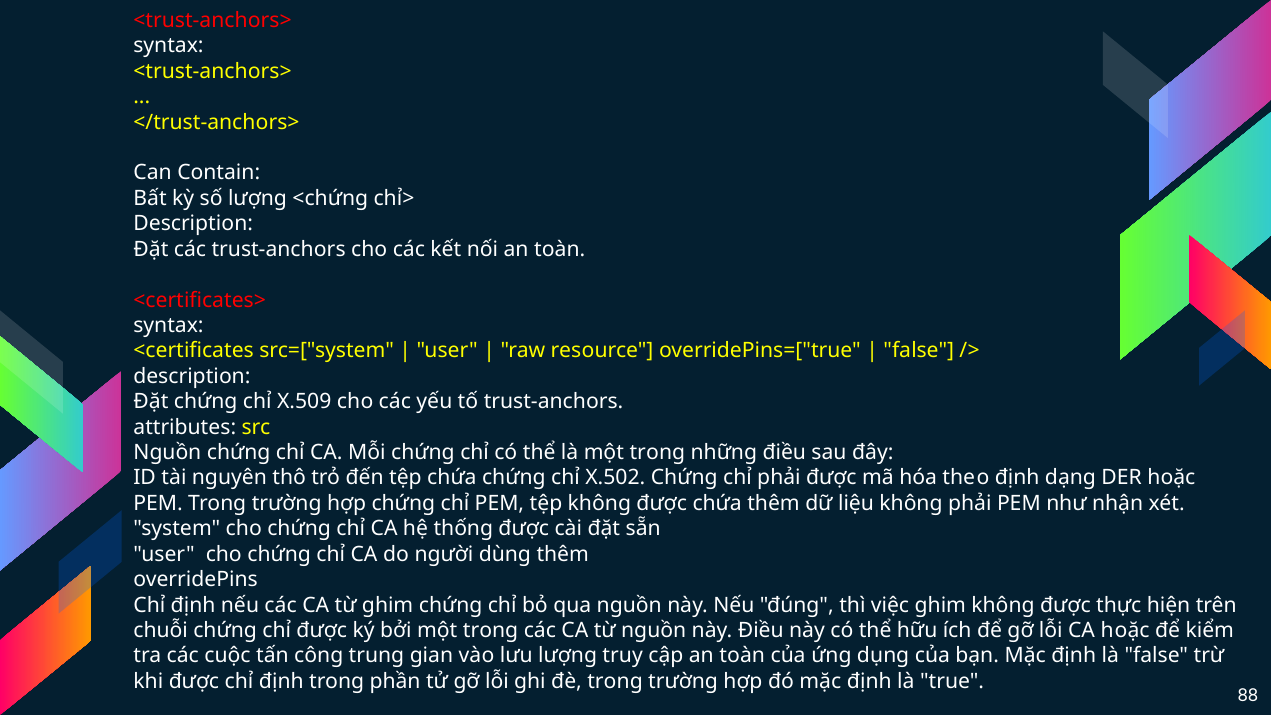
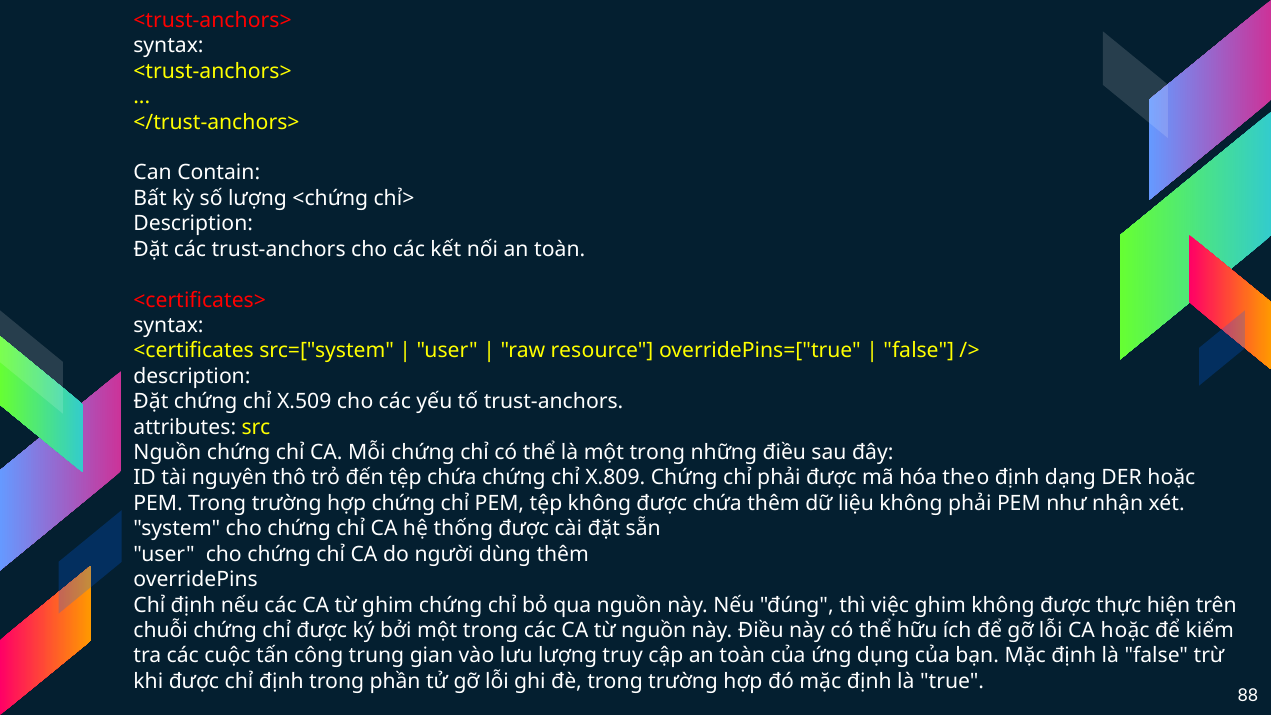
X.502: X.502 -> X.809
